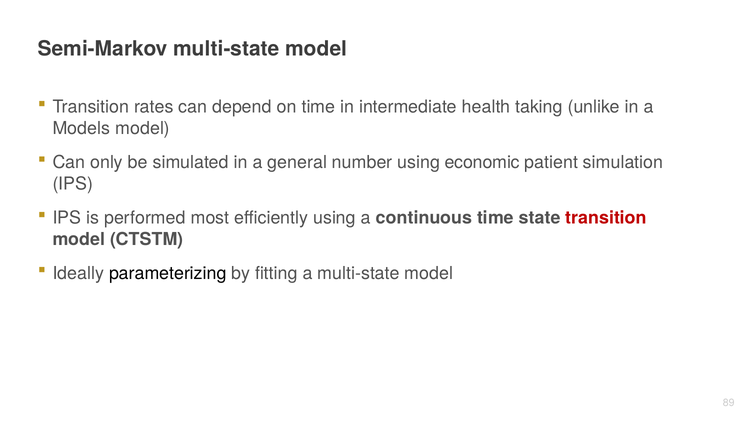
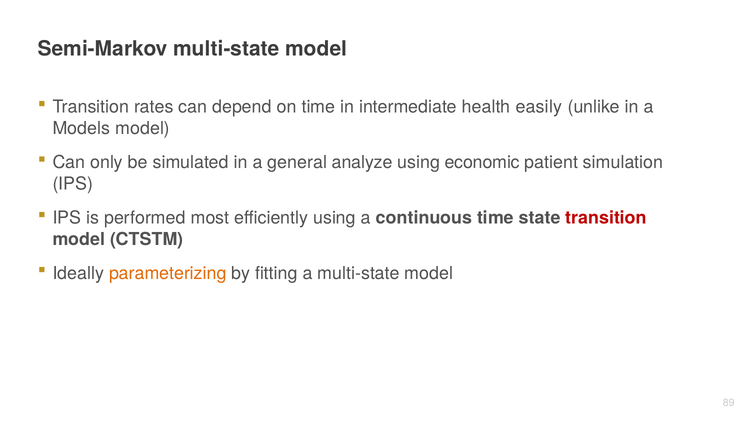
taking: taking -> easily
number: number -> analyze
parameterizing colour: black -> orange
